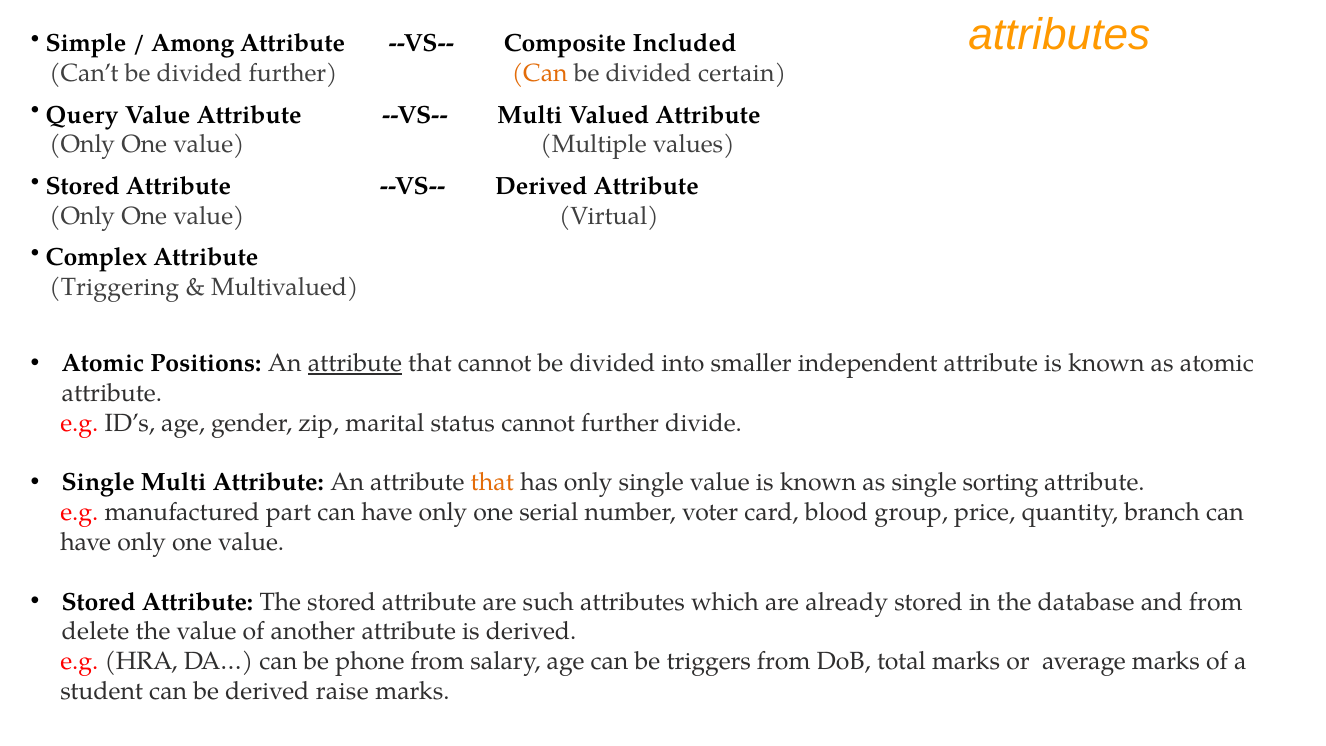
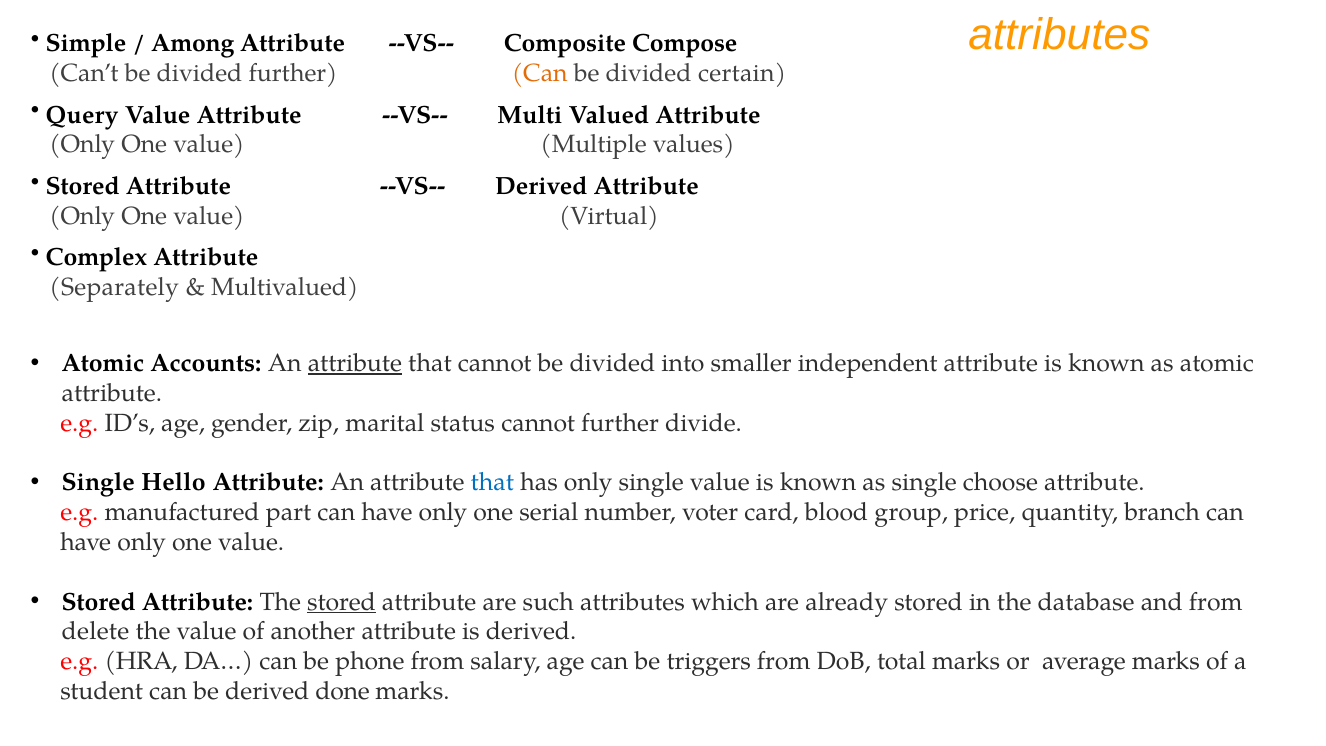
Included: Included -> Compose
Triggering: Triggering -> Separately
Positions: Positions -> Accounts
Single Multi: Multi -> Hello
that at (492, 482) colour: orange -> blue
sorting: sorting -> choose
stored at (342, 602) underline: none -> present
raise: raise -> done
